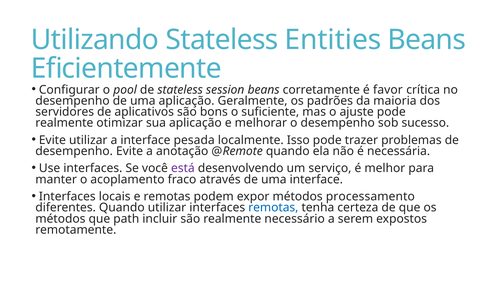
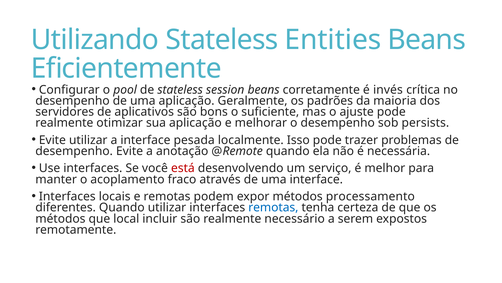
favor: favor -> invés
sucesso: sucesso -> persists
está colour: purple -> red
path: path -> local
